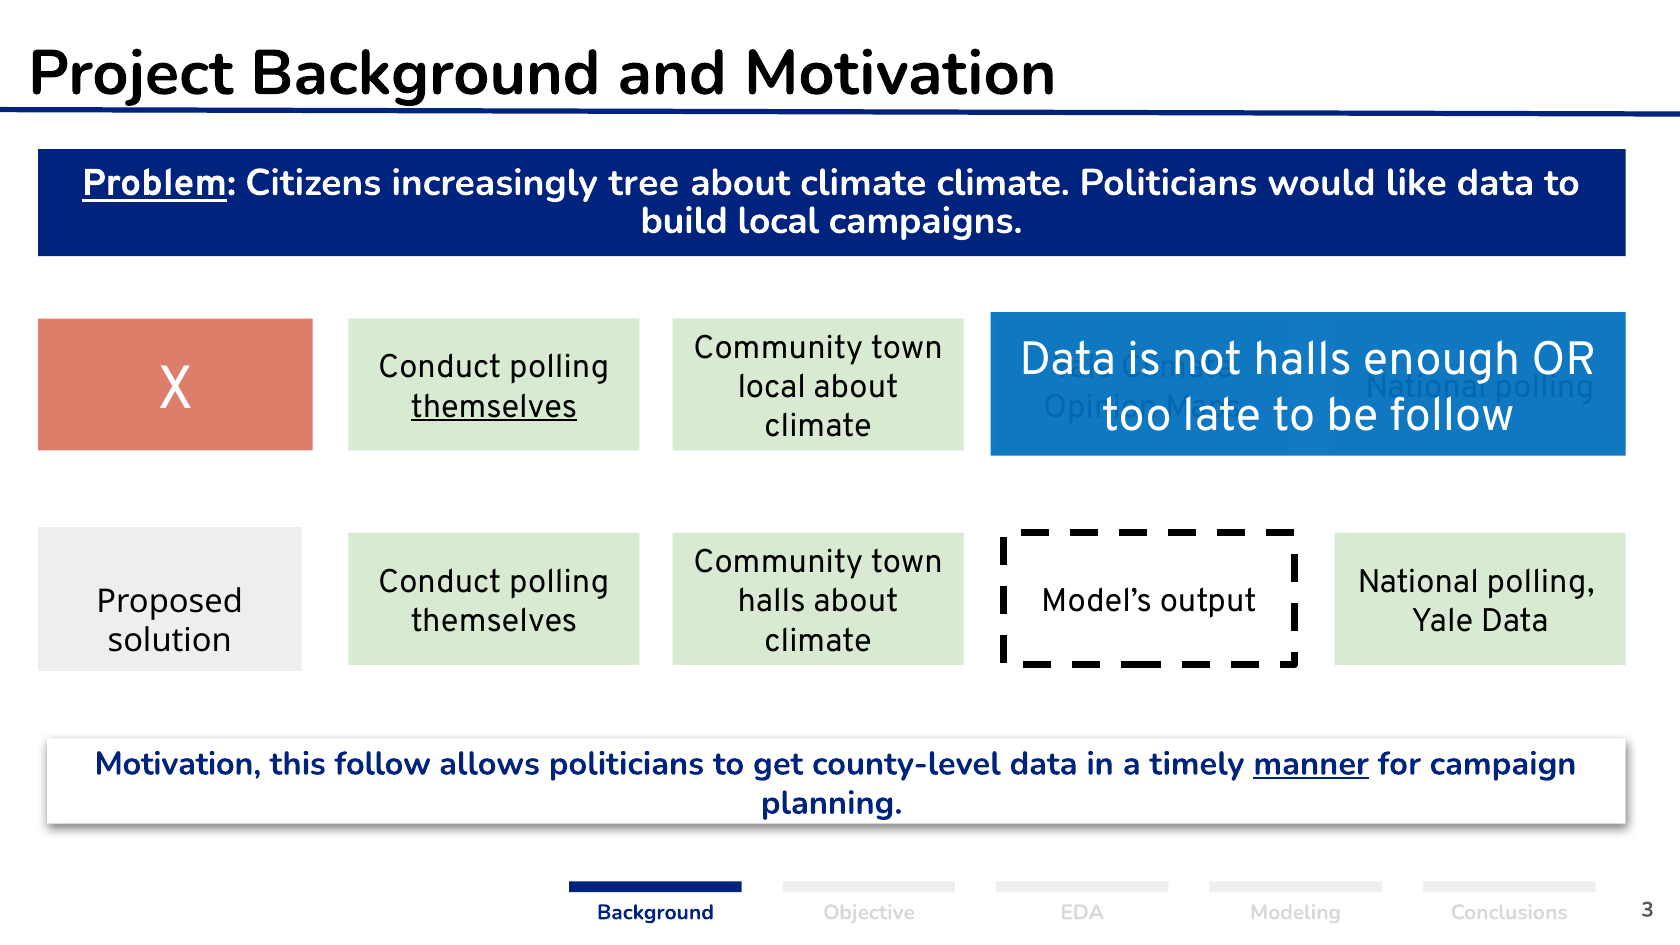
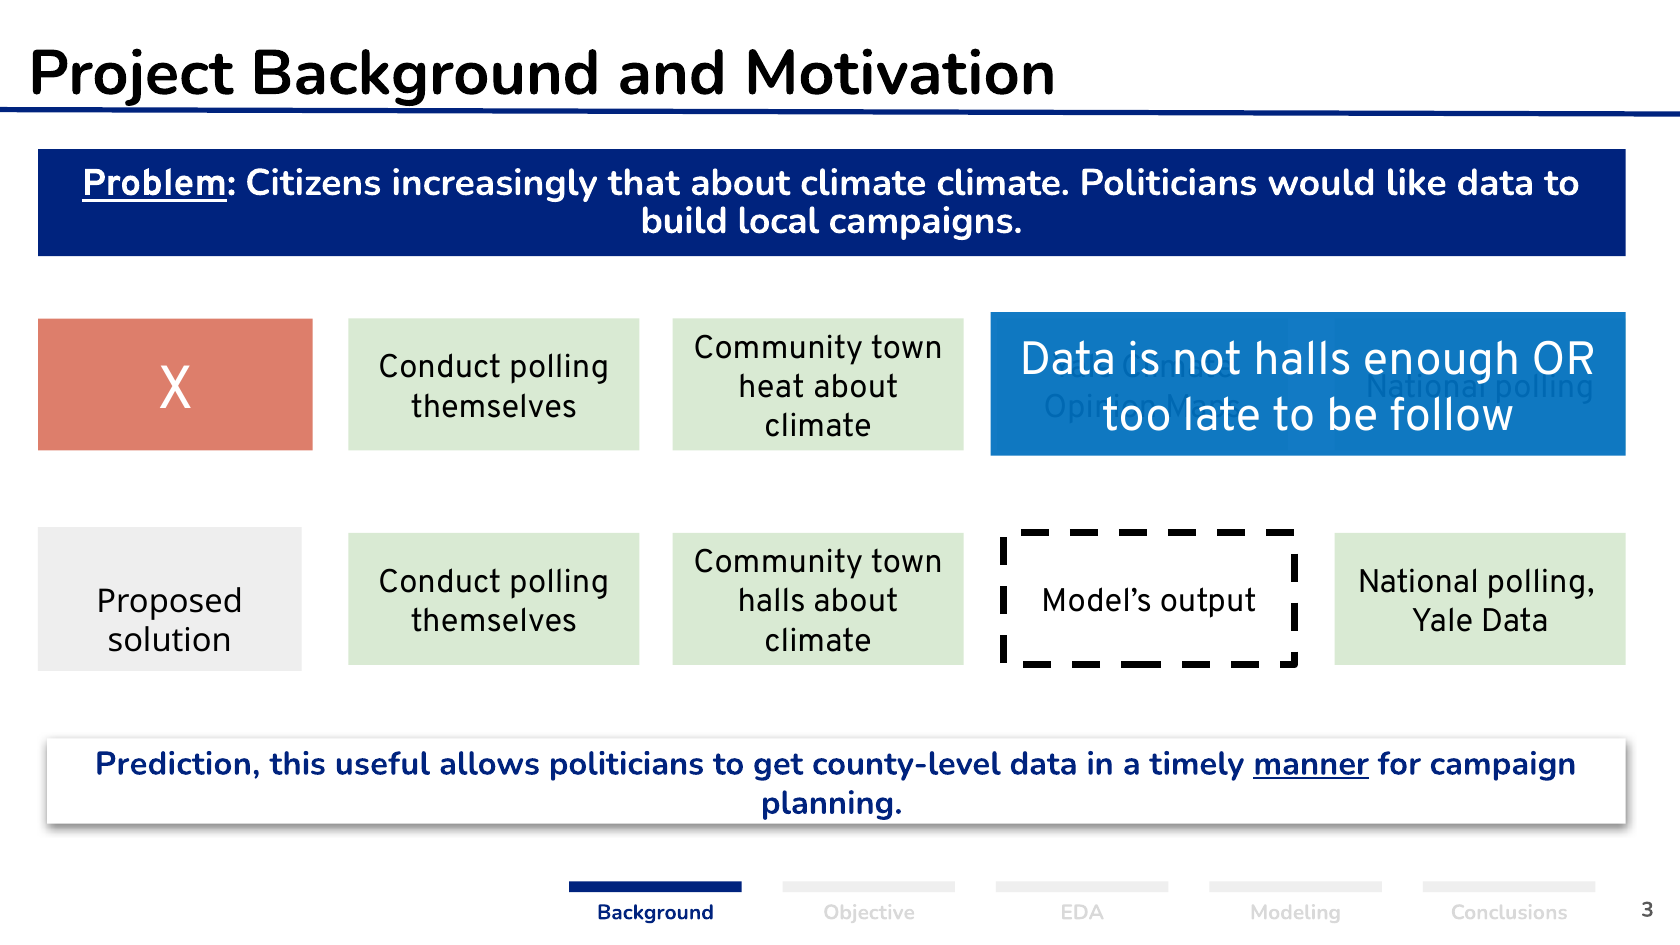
tree: tree -> that
local at (772, 387): local -> heat
themselves at (494, 406) underline: present -> none
Motivation at (178, 764): Motivation -> Prediction
this follow: follow -> useful
